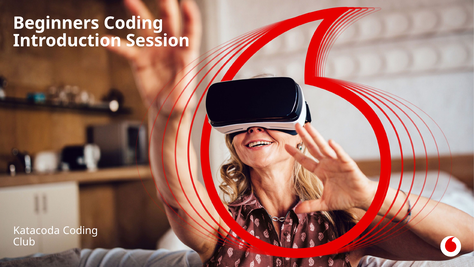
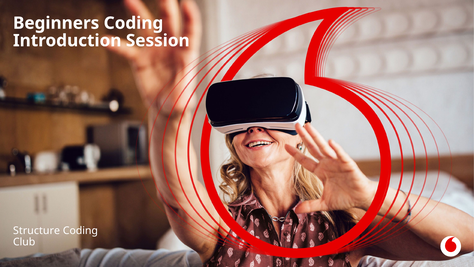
Katacoda: Katacoda -> Structure
